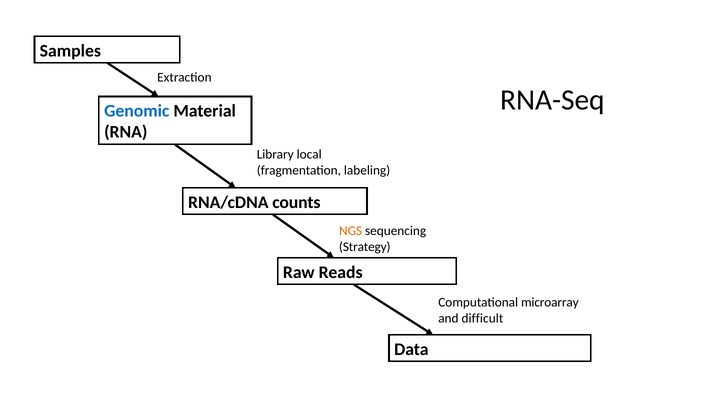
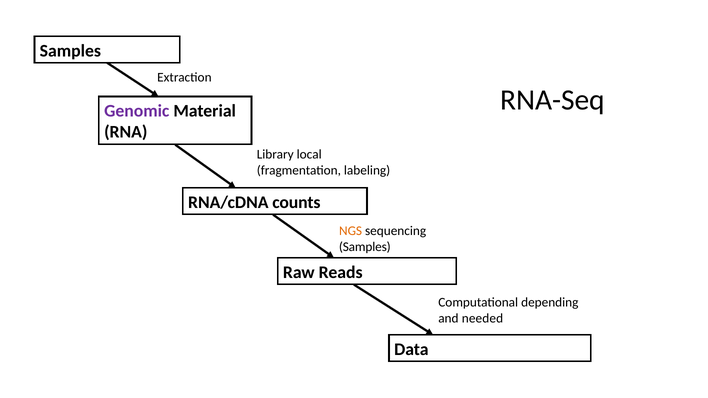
Genomic colour: blue -> purple
Strategy at (365, 247): Strategy -> Samples
microarray: microarray -> depending
difficult: difficult -> needed
